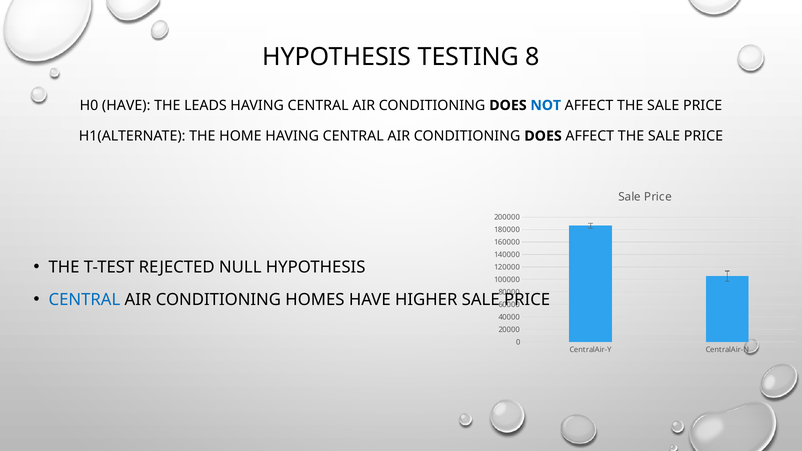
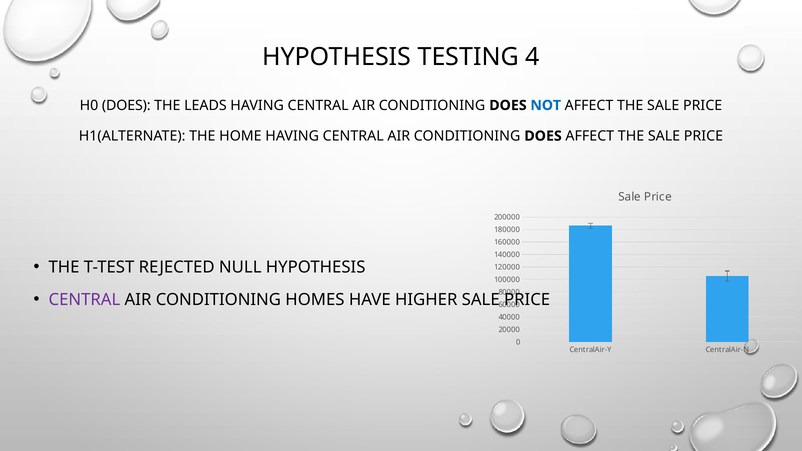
8: 8 -> 4
H0 HAVE: HAVE -> DOES
CENTRAL at (84, 300) colour: blue -> purple
